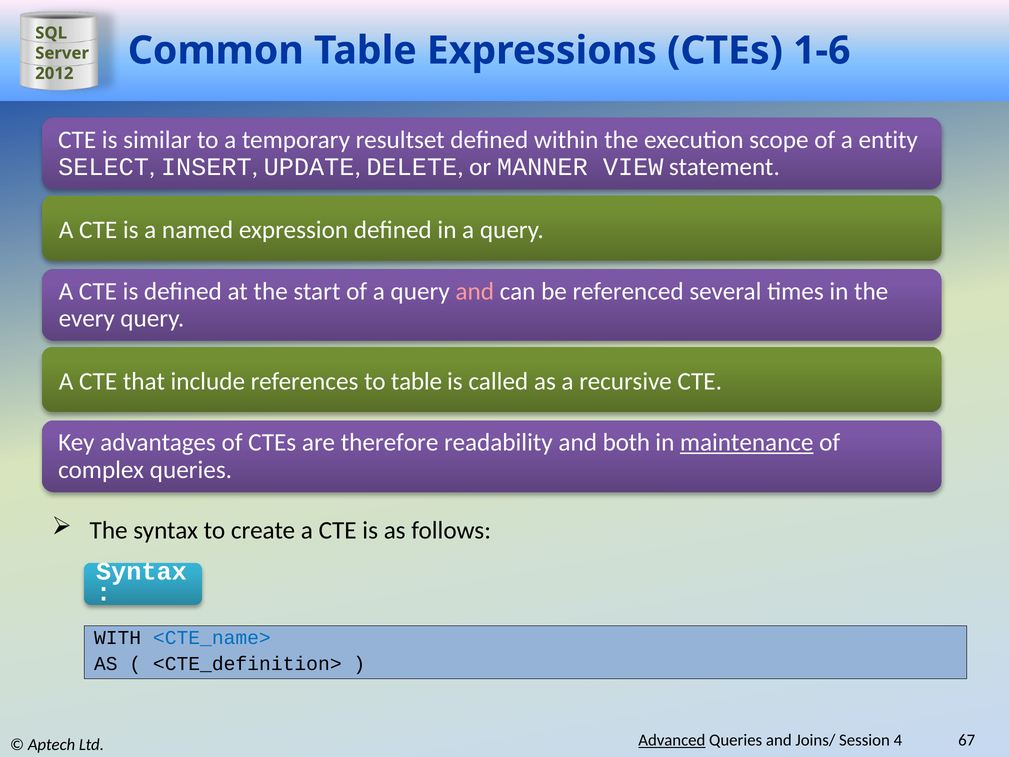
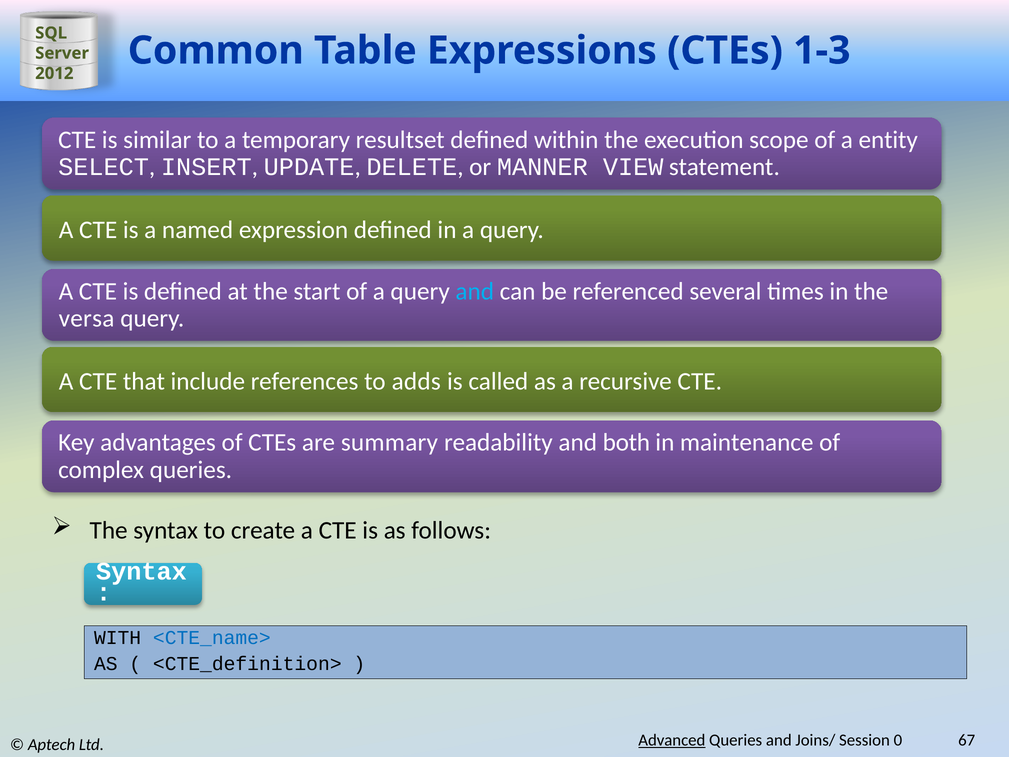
1-6: 1-6 -> 1-3
and at (475, 291) colour: pink -> light blue
every: every -> versa
to table: table -> adds
therefore: therefore -> summary
maintenance underline: present -> none
4: 4 -> 0
